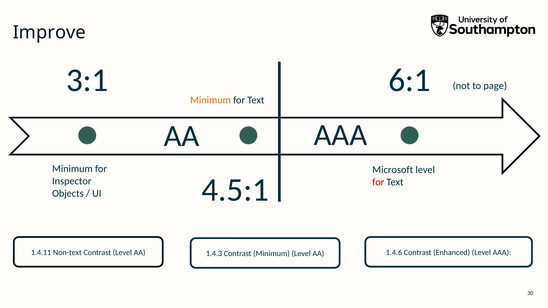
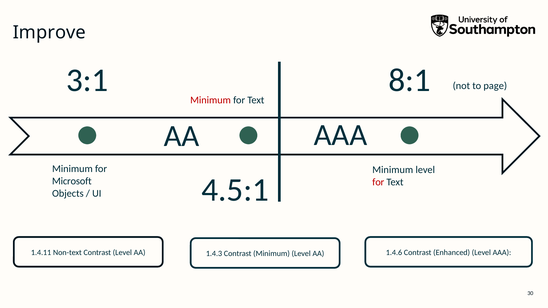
6:1: 6:1 -> 8:1
Minimum at (211, 100) colour: orange -> red
Microsoft at (393, 170): Microsoft -> Minimum
Inspector: Inspector -> Microsoft
